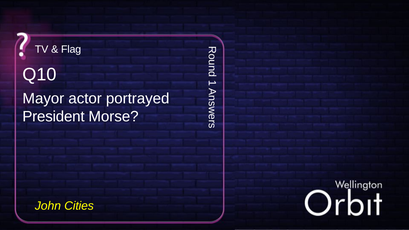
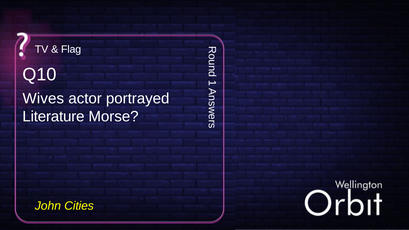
Mayor: Mayor -> Wives
President: President -> Literature
